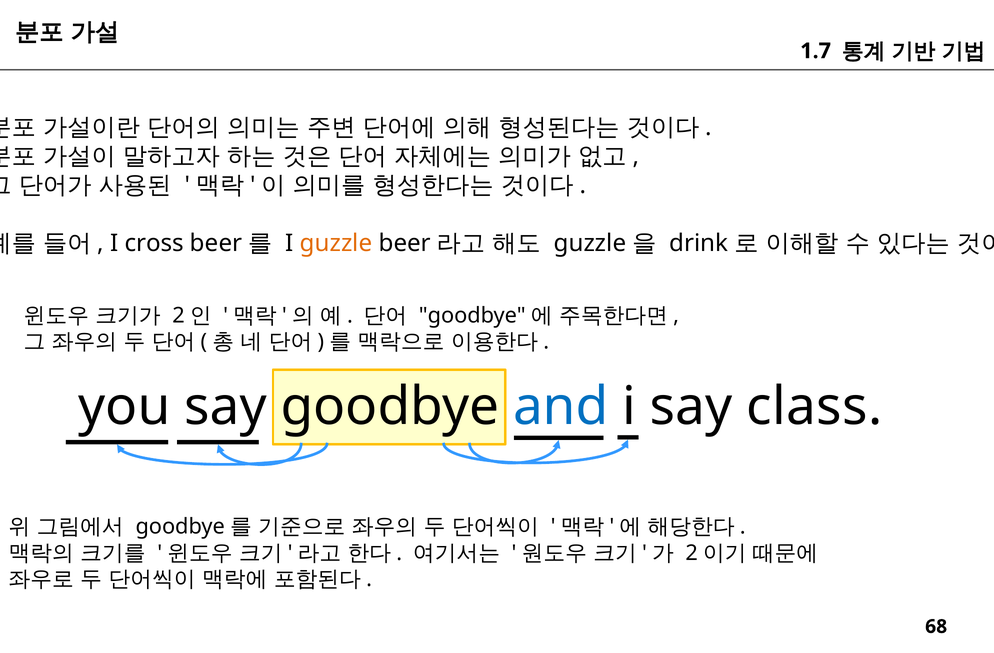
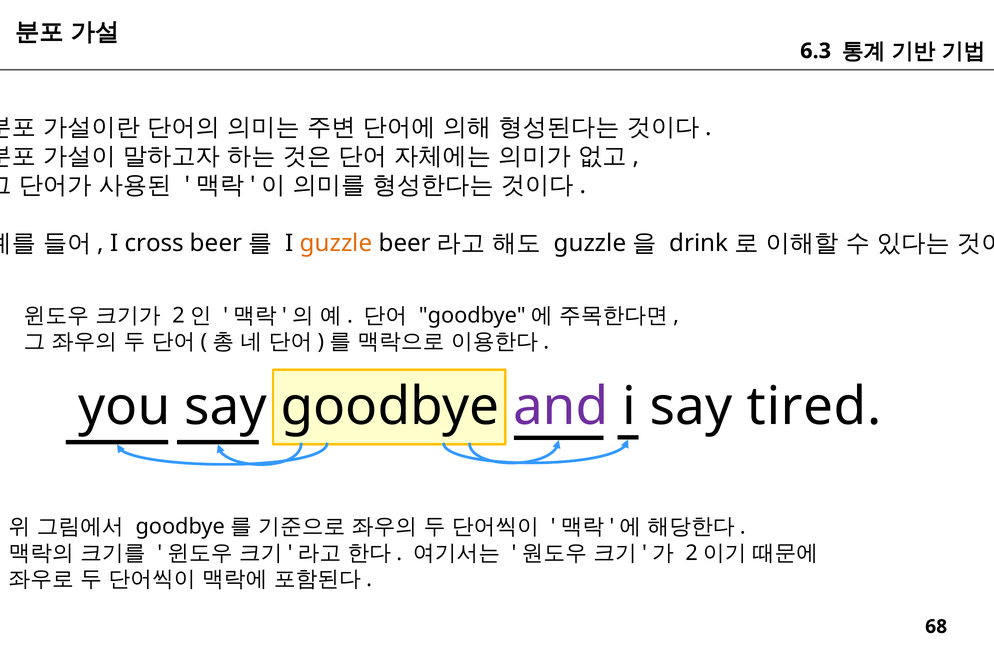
1.7: 1.7 -> 6.3
and colour: blue -> purple
class: class -> tired
